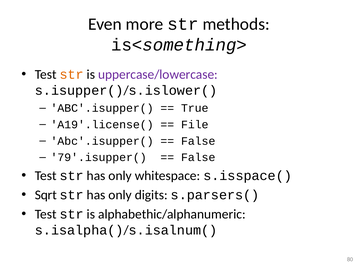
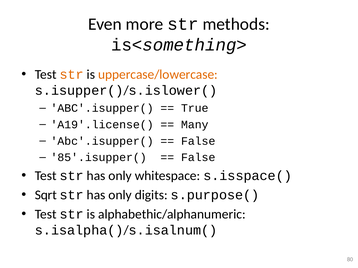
uppercase/lowercase colour: purple -> orange
File: File -> Many
79'.isupper(: 79'.isupper( -> 85'.isupper(
s.parsers(: s.parsers( -> s.purpose(
